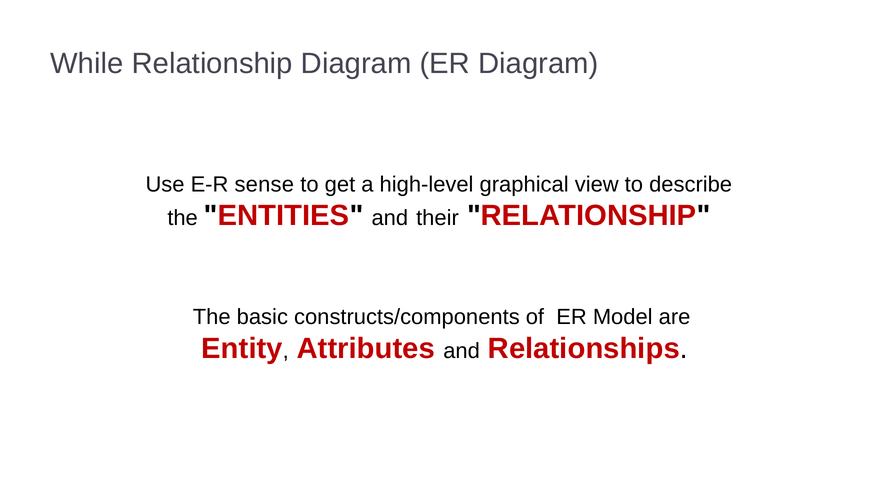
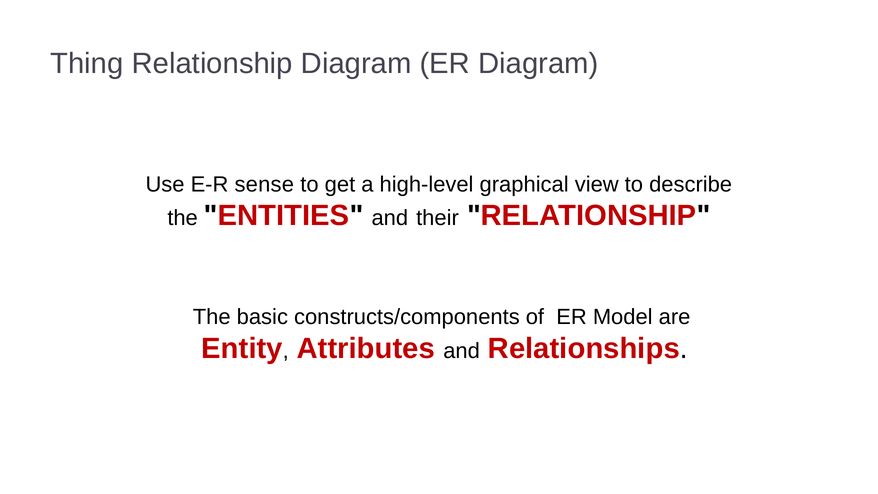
While: While -> Thing
